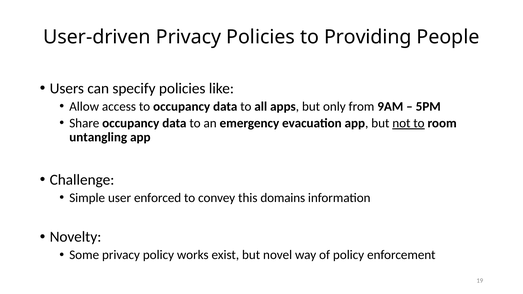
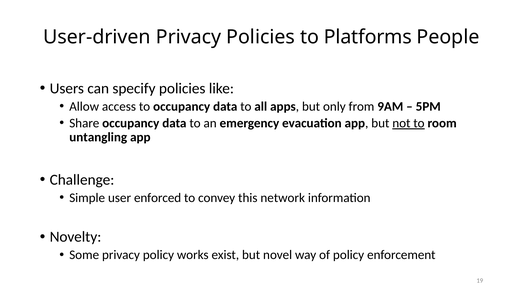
Providing: Providing -> Platforms
domains: domains -> network
